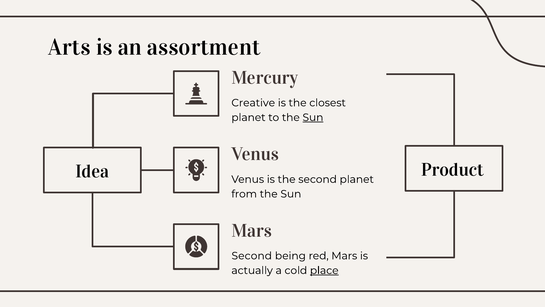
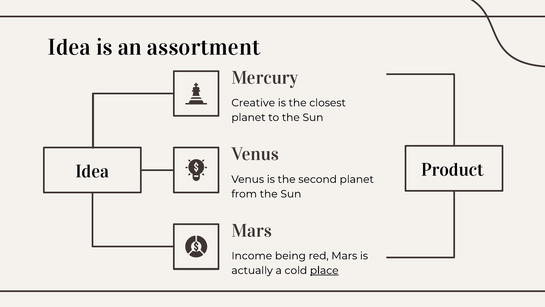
Arts at (69, 47): Arts -> Idea
Sun at (313, 117) underline: present -> none
Second at (252, 255): Second -> Income
